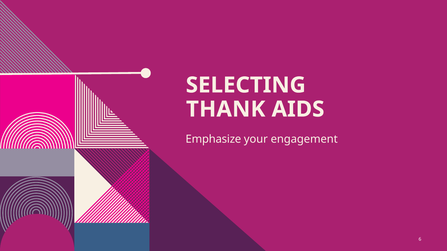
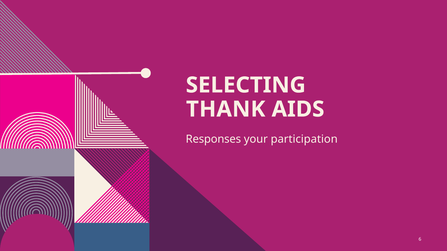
Emphasize: Emphasize -> Responses
engagement: engagement -> participation
